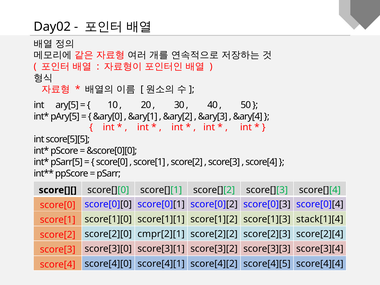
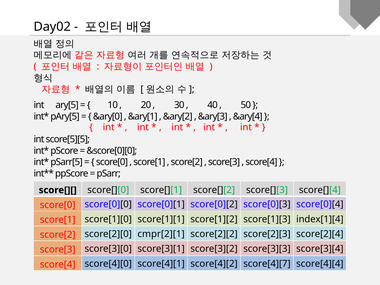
stack[1][4: stack[1][4 -> index[1][4
score[4][5: score[4][5 -> score[4][7
